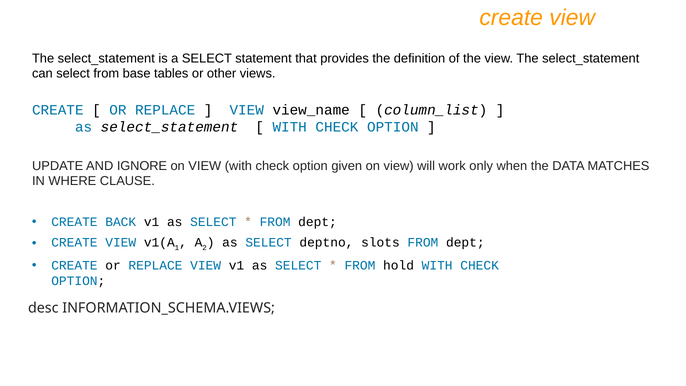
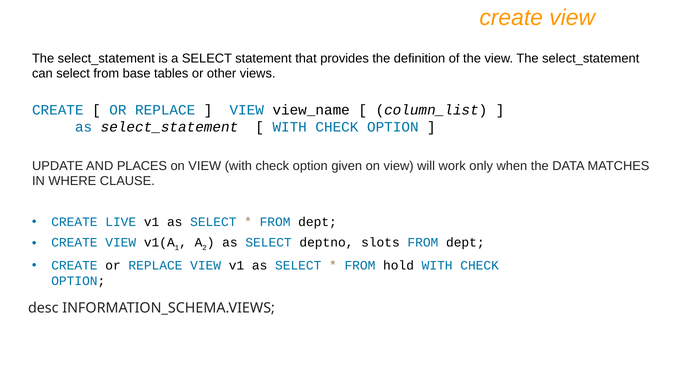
IGNORE: IGNORE -> PLACES
BACK: BACK -> LIVE
